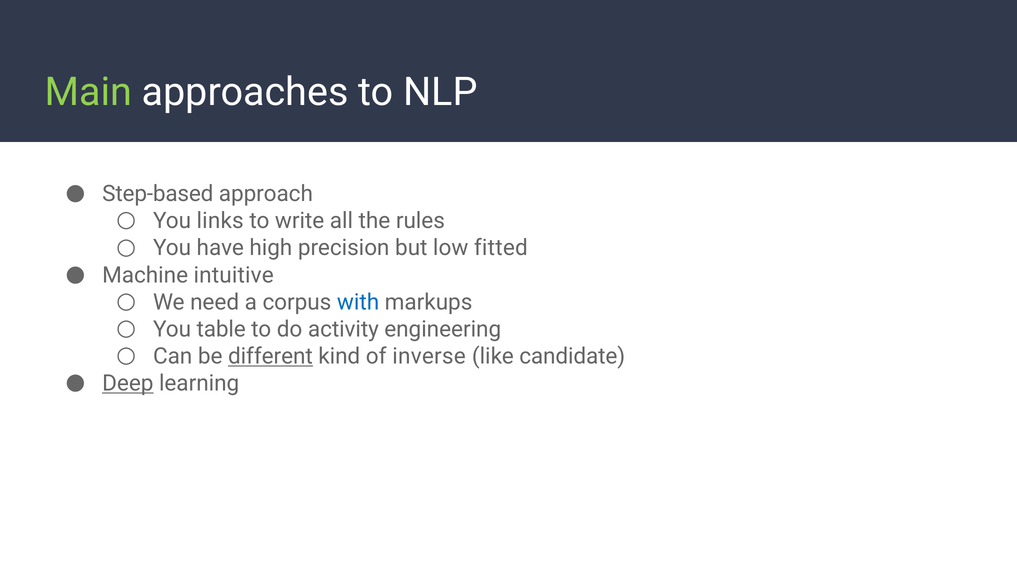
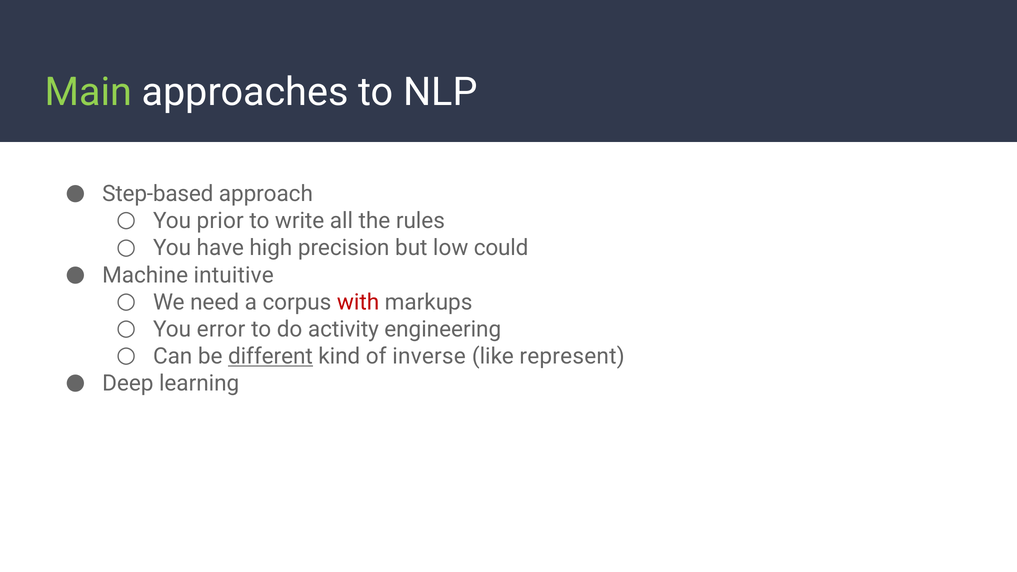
links: links -> prior
fitted: fitted -> could
with colour: blue -> red
table: table -> error
candidate: candidate -> represent
Deep underline: present -> none
